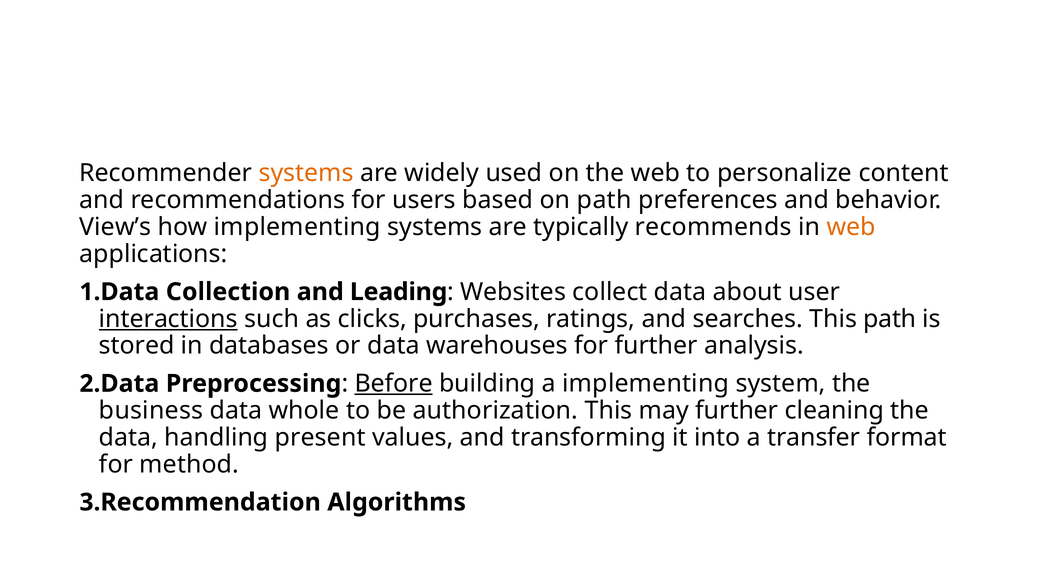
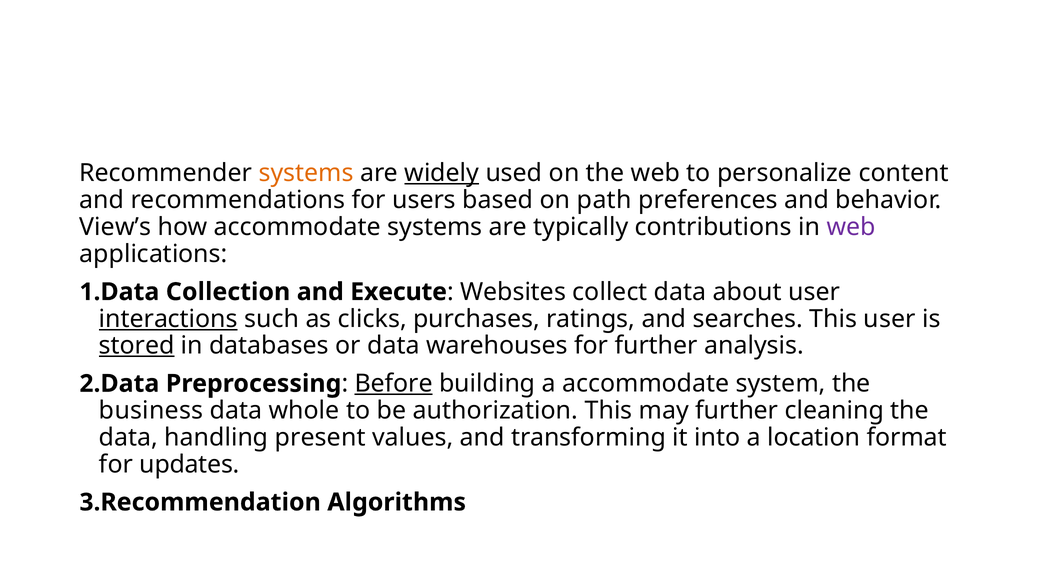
widely underline: none -> present
how implementing: implementing -> accommodate
recommends: recommends -> contributions
web at (851, 227) colour: orange -> purple
Leading: Leading -> Execute
This path: path -> user
stored underline: none -> present
a implementing: implementing -> accommodate
transfer: transfer -> location
method: method -> updates
